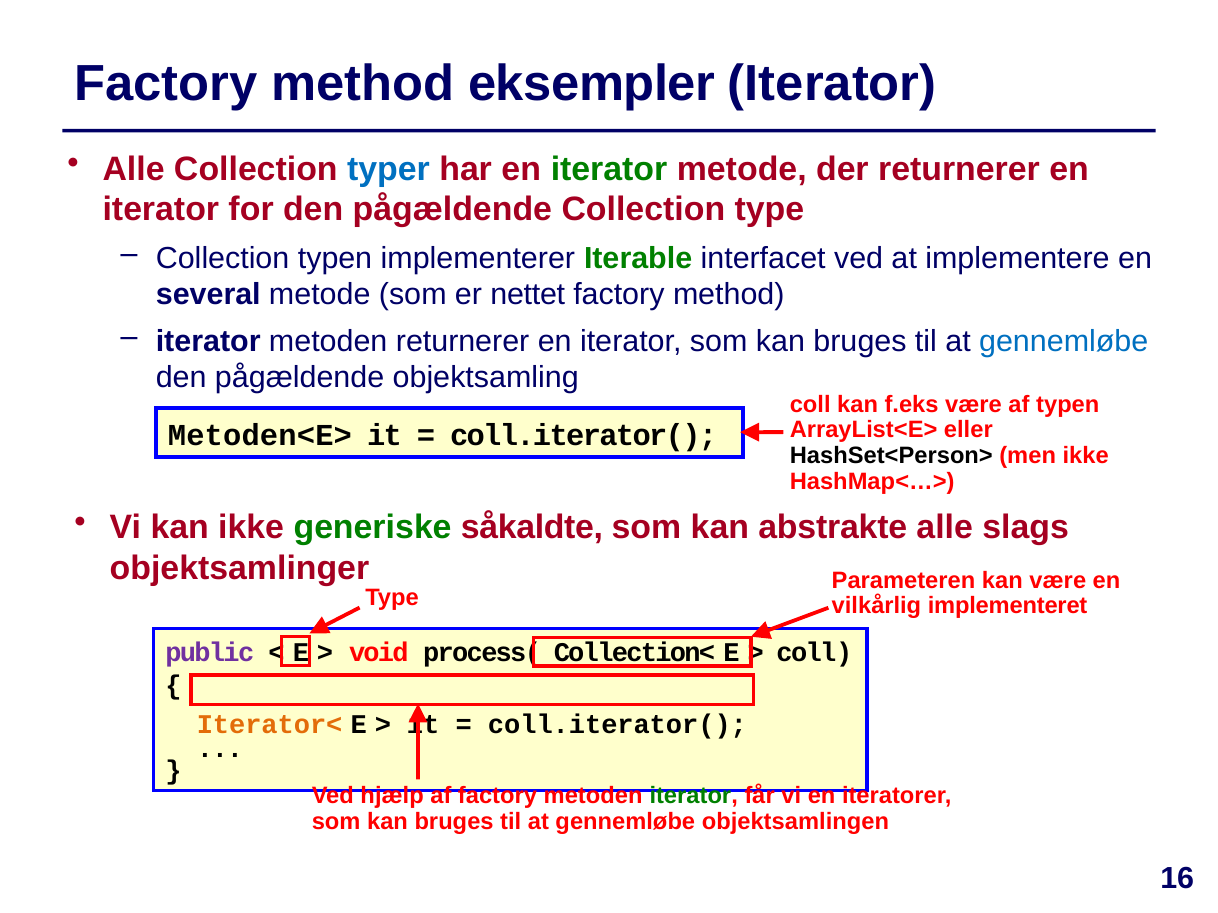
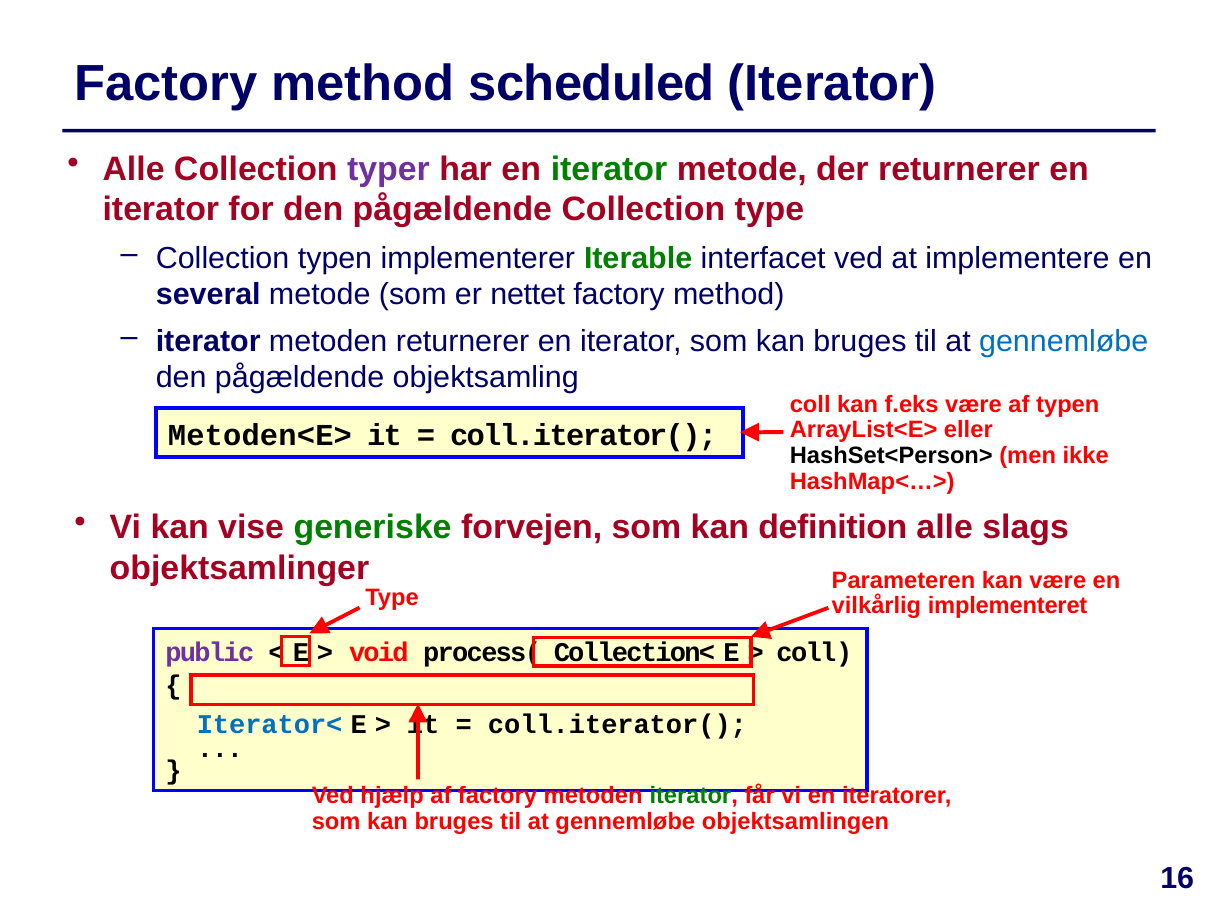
eksempler: eksempler -> scheduled
typer colour: blue -> purple
kan ikke: ikke -> vise
såkaldte: såkaldte -> forvejen
abstrakte: abstrakte -> definition
Iterator< colour: orange -> blue
